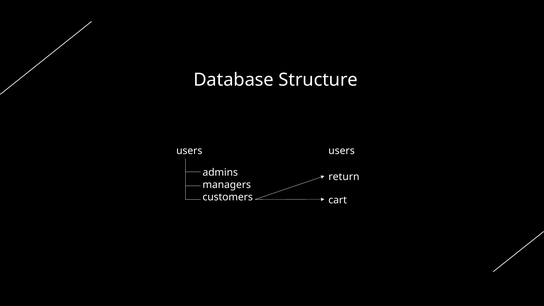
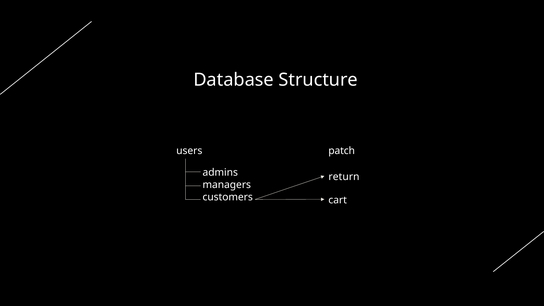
users at (342, 151): users -> patch
